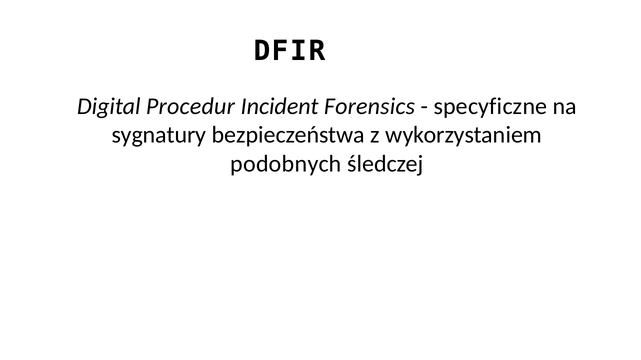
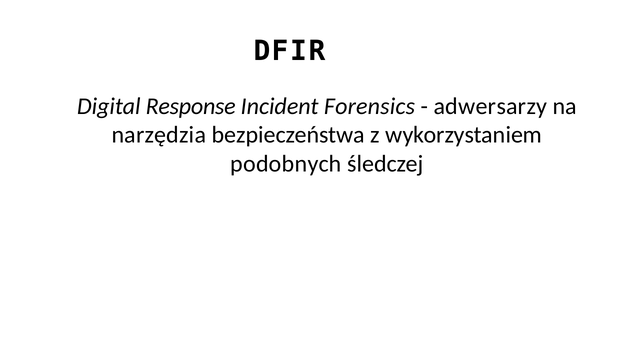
Procedur: Procedur -> Response
specyficzne: specyficzne -> adwersarzy
sygnatury: sygnatury -> narzędzia
